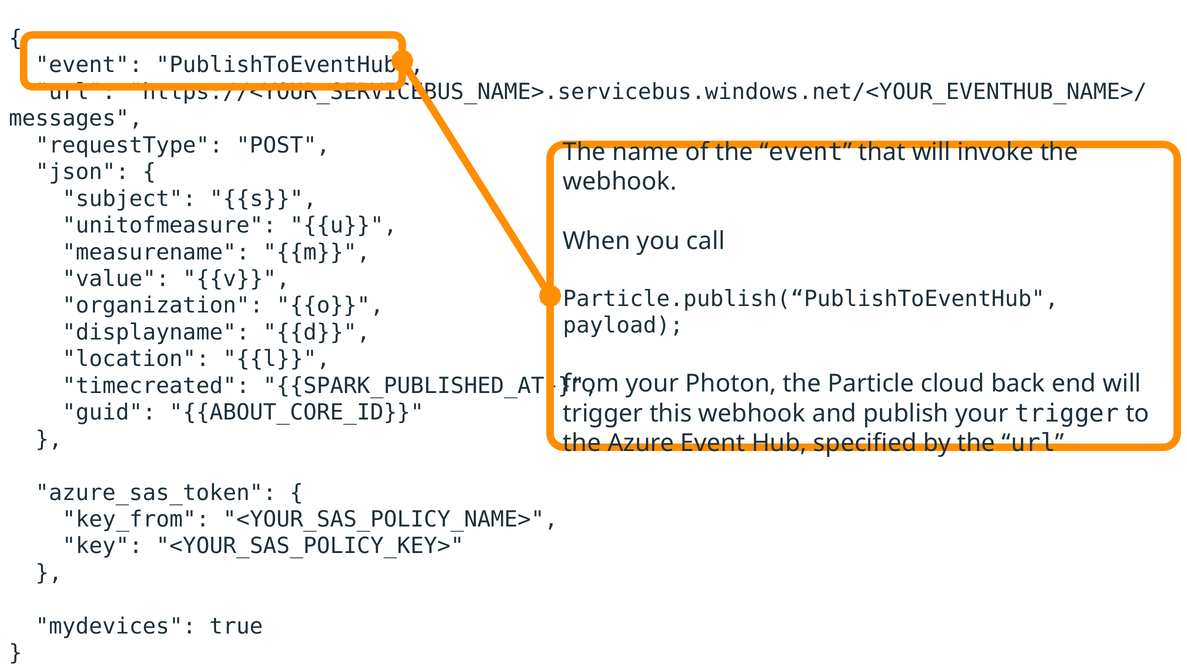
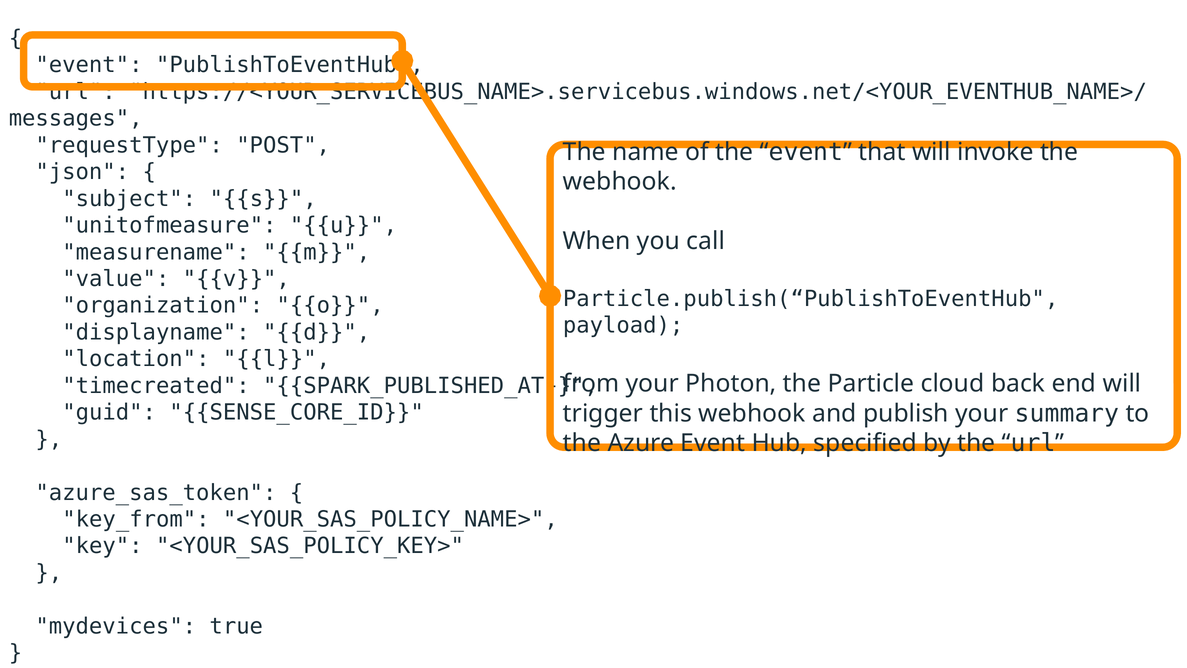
ABOUT_CORE_ID: ABOUT_CORE_ID -> SENSE_CORE_ID
your trigger: trigger -> summary
